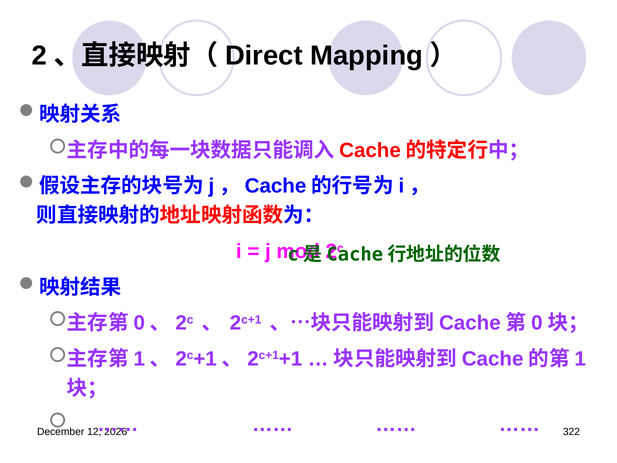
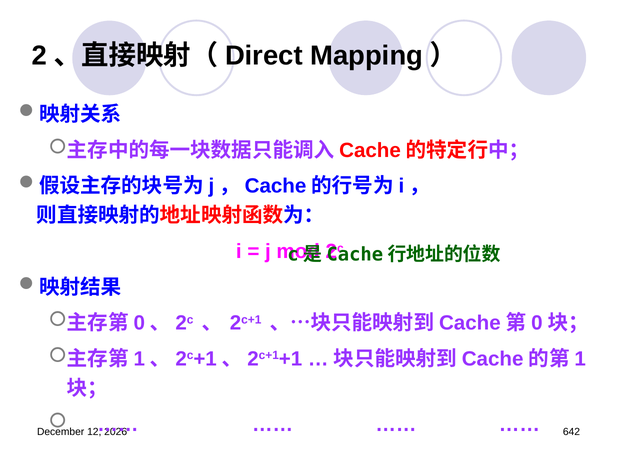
322: 322 -> 642
